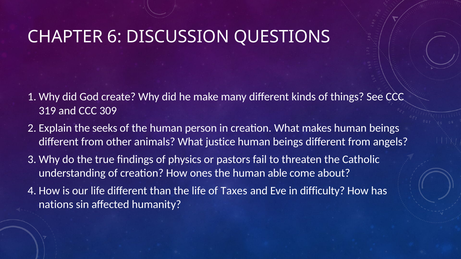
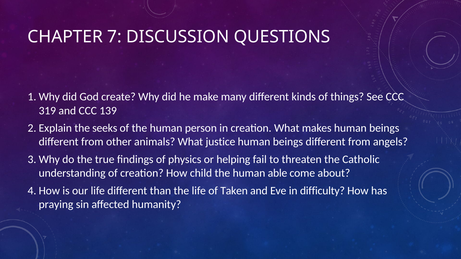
6: 6 -> 7
309: 309 -> 139
pastors: pastors -> helping
ones: ones -> child
Taxes: Taxes -> Taken
nations: nations -> praying
